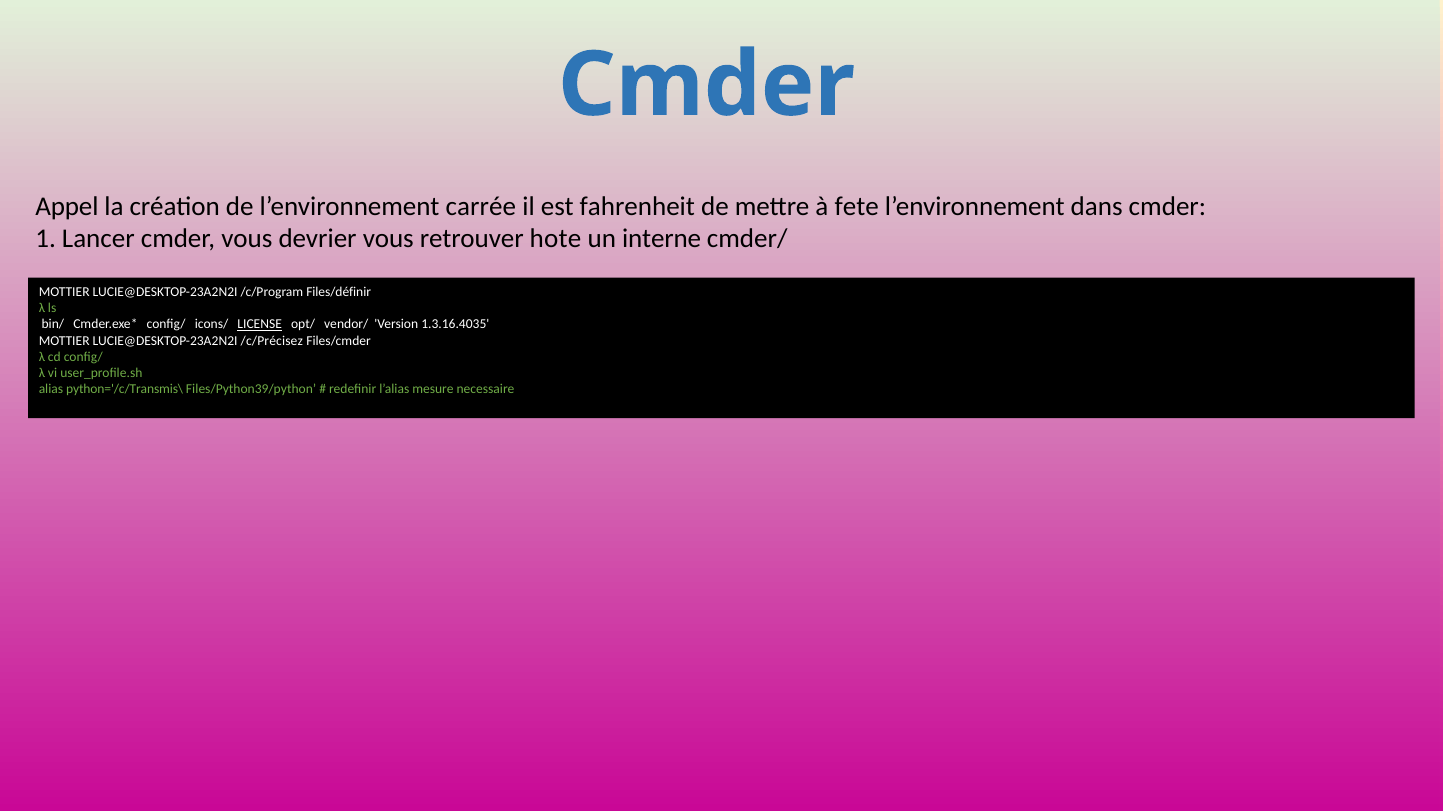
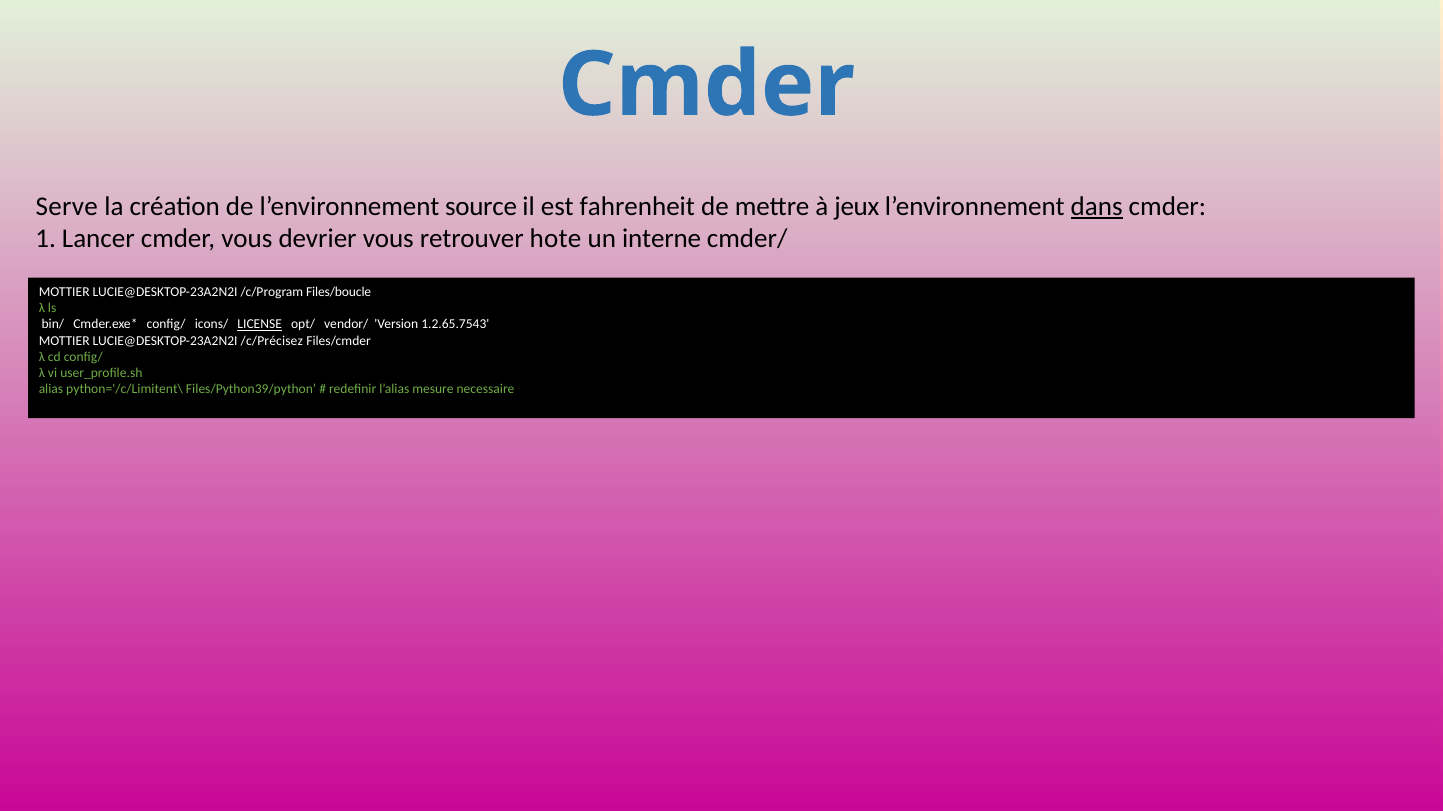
Appel: Appel -> Serve
carrée: carrée -> source
fete: fete -> jeux
dans underline: none -> present
Files/définir: Files/définir -> Files/boucle
1.3.16.4035: 1.3.16.4035 -> 1.2.65.7543
python='/c/Transmis\: python='/c/Transmis\ -> python='/c/Limitent\
